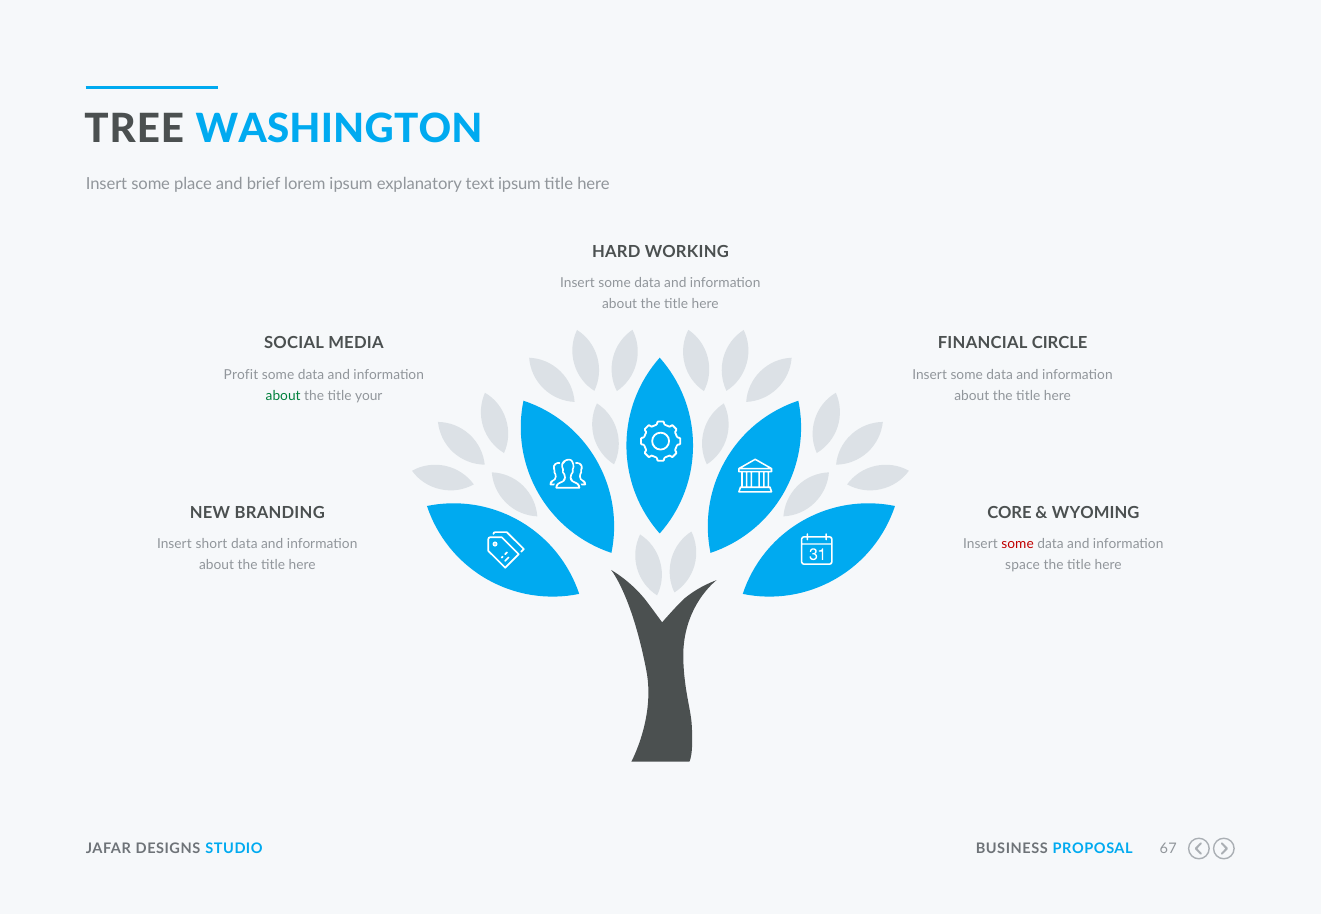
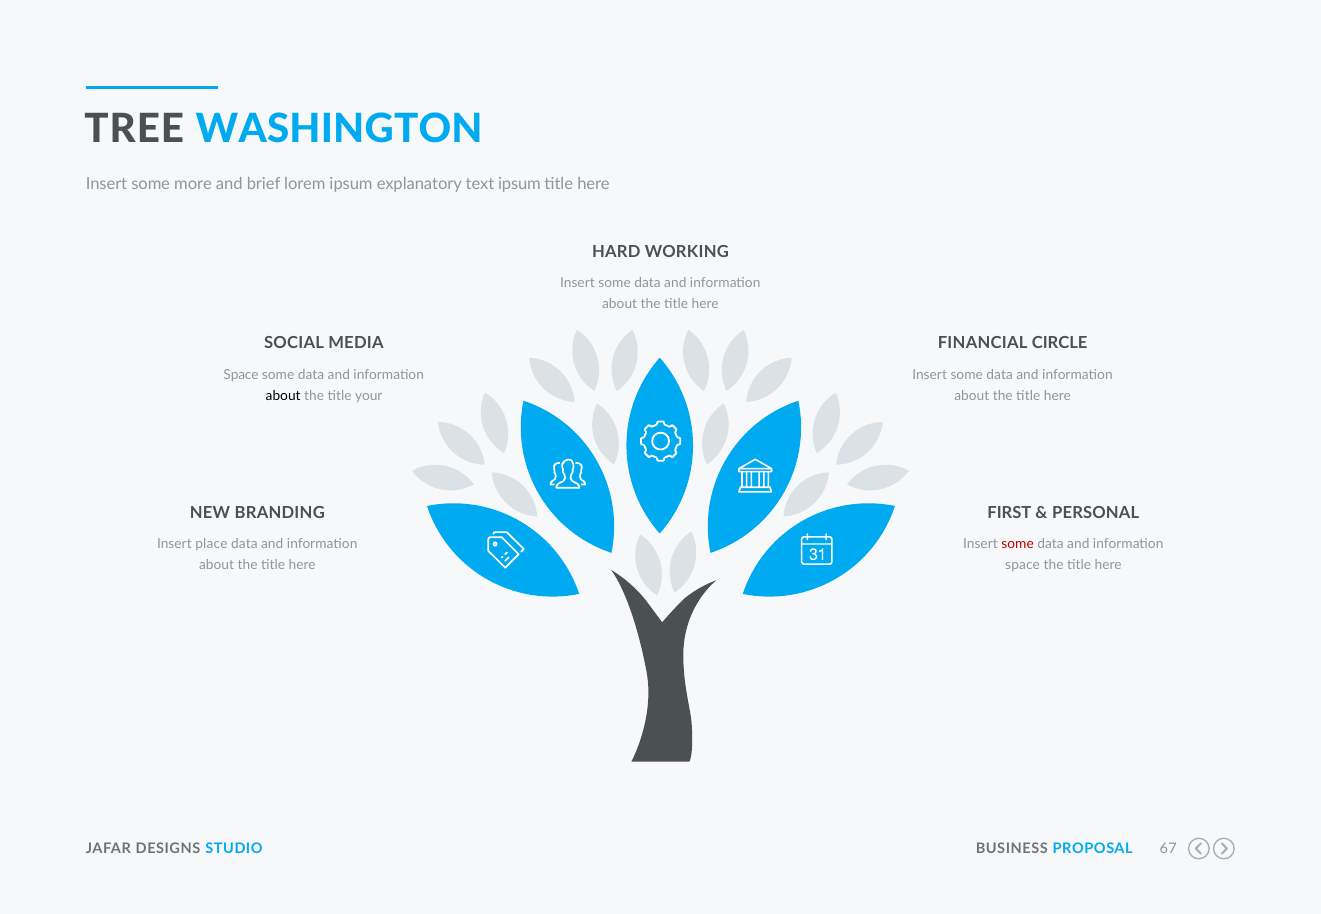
place: place -> more
Profit at (241, 375): Profit -> Space
about at (283, 396) colour: green -> black
CORE: CORE -> FIRST
WYOMING: WYOMING -> PERSONAL
short: short -> place
